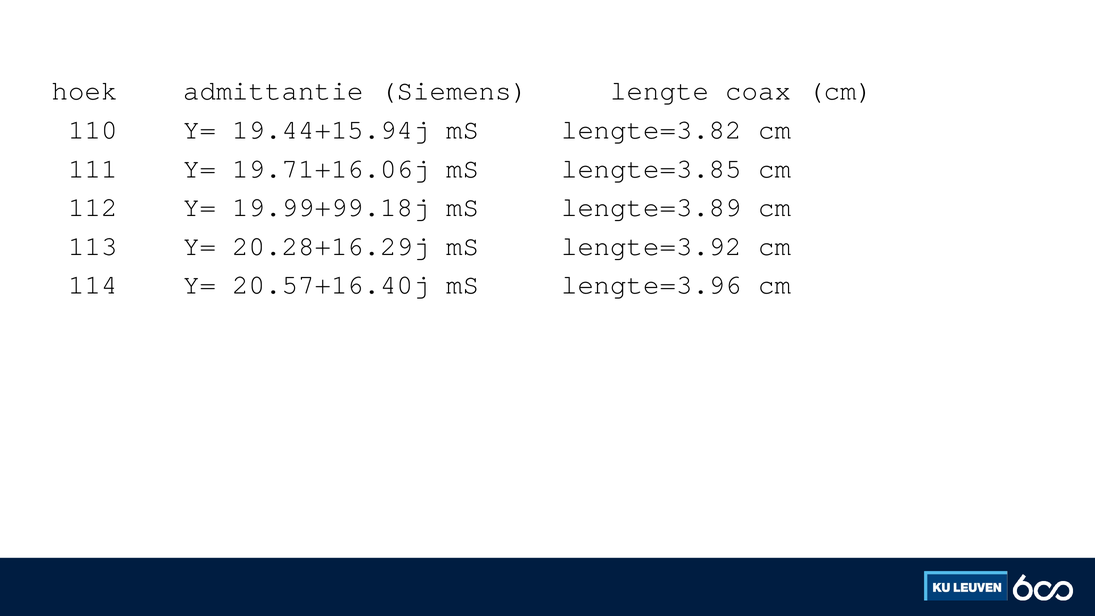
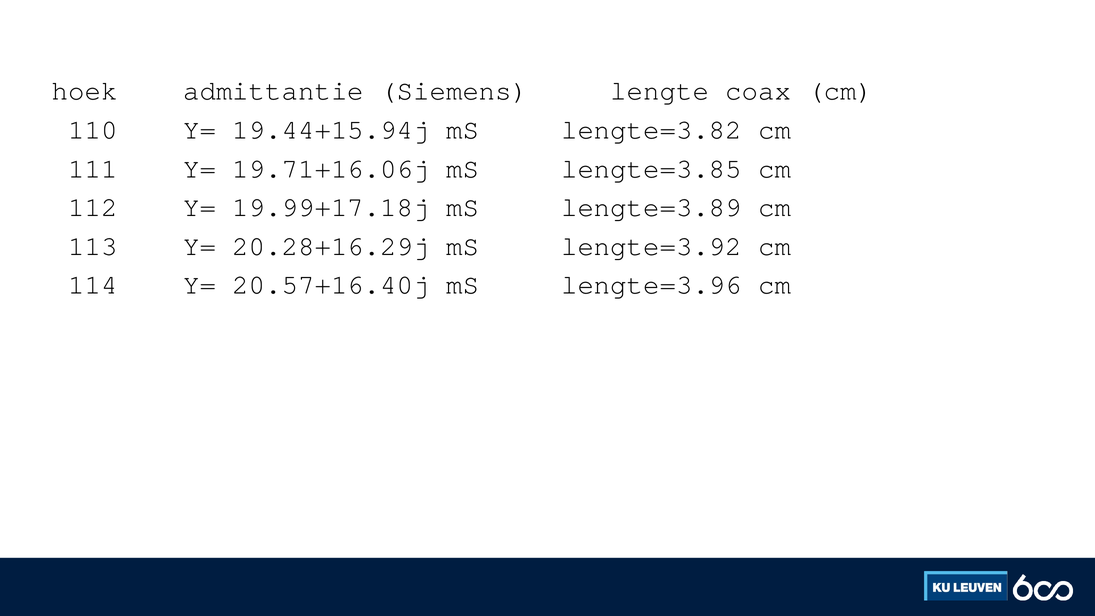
19.99+99.18j: 19.99+99.18j -> 19.99+17.18j
